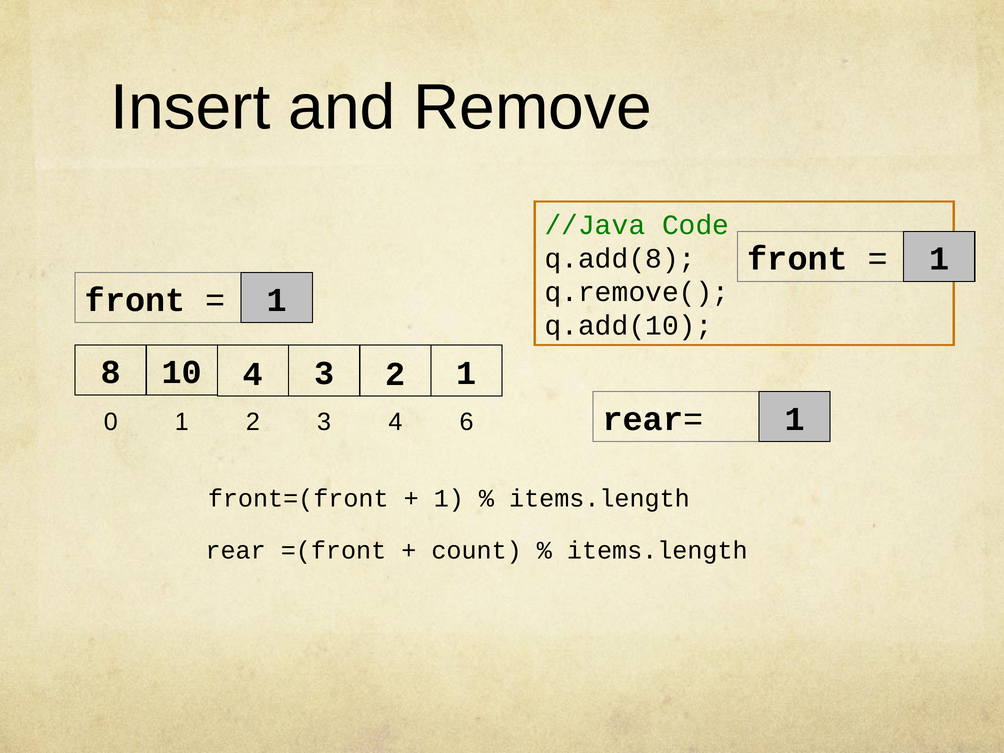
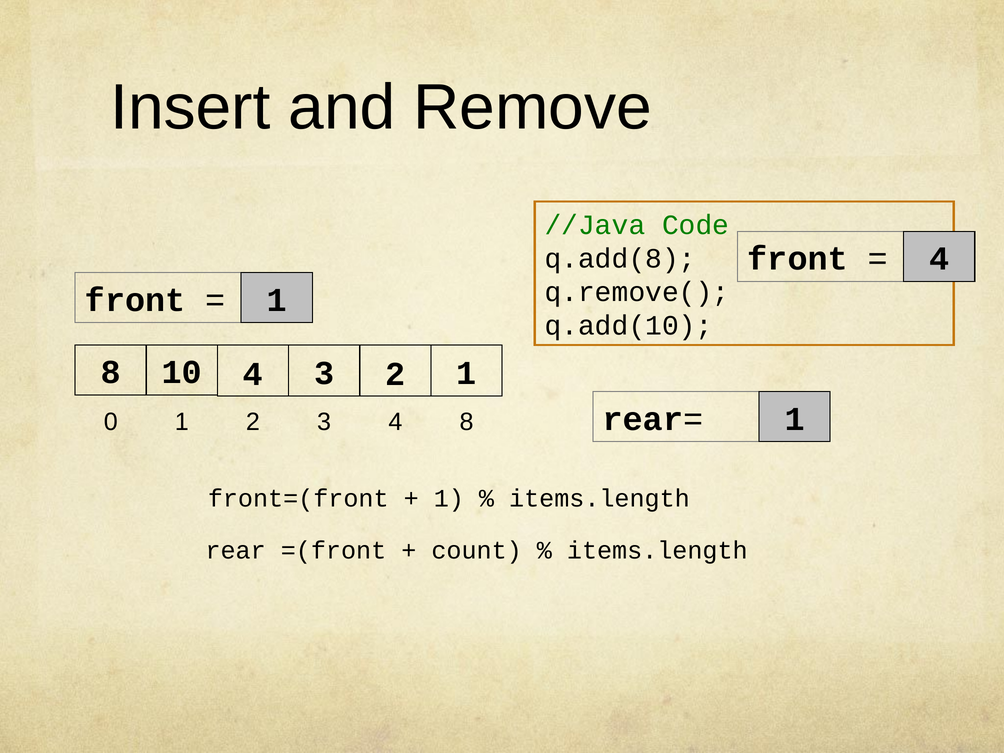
1 at (939, 259): 1 -> 4
4 6: 6 -> 8
